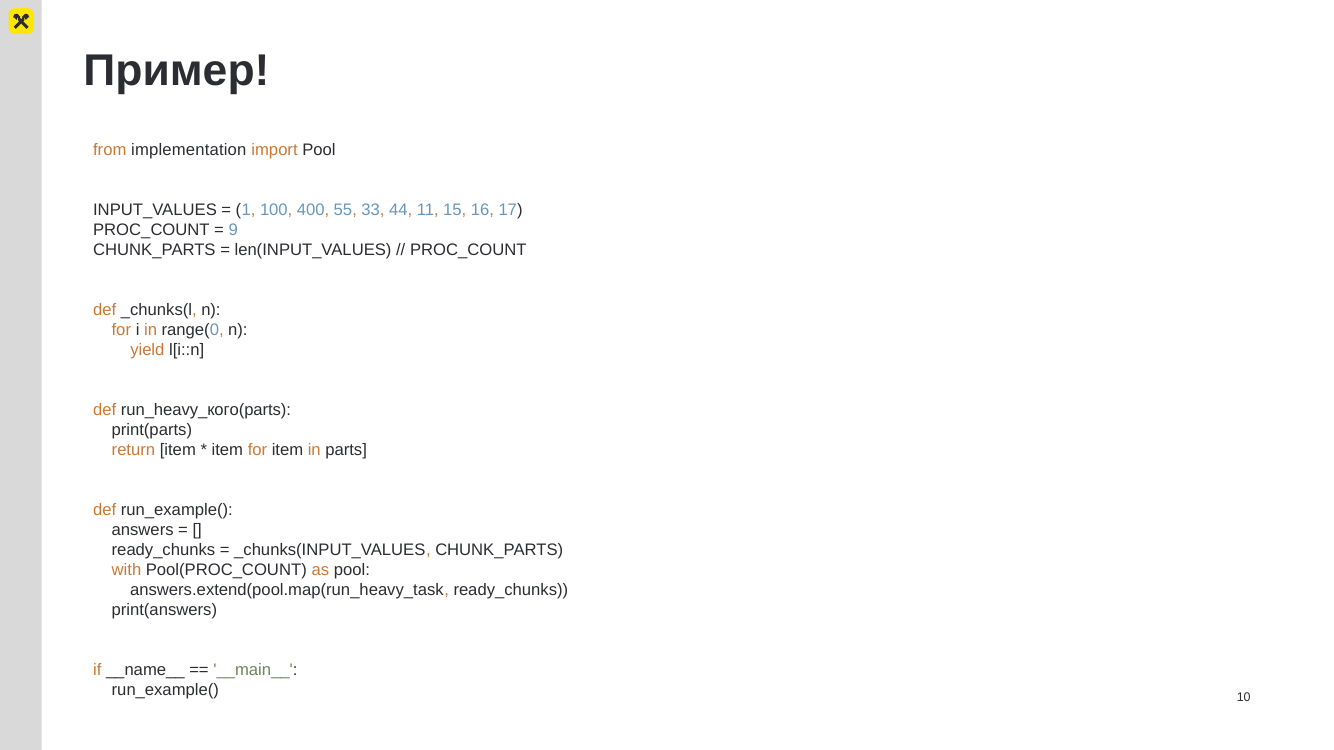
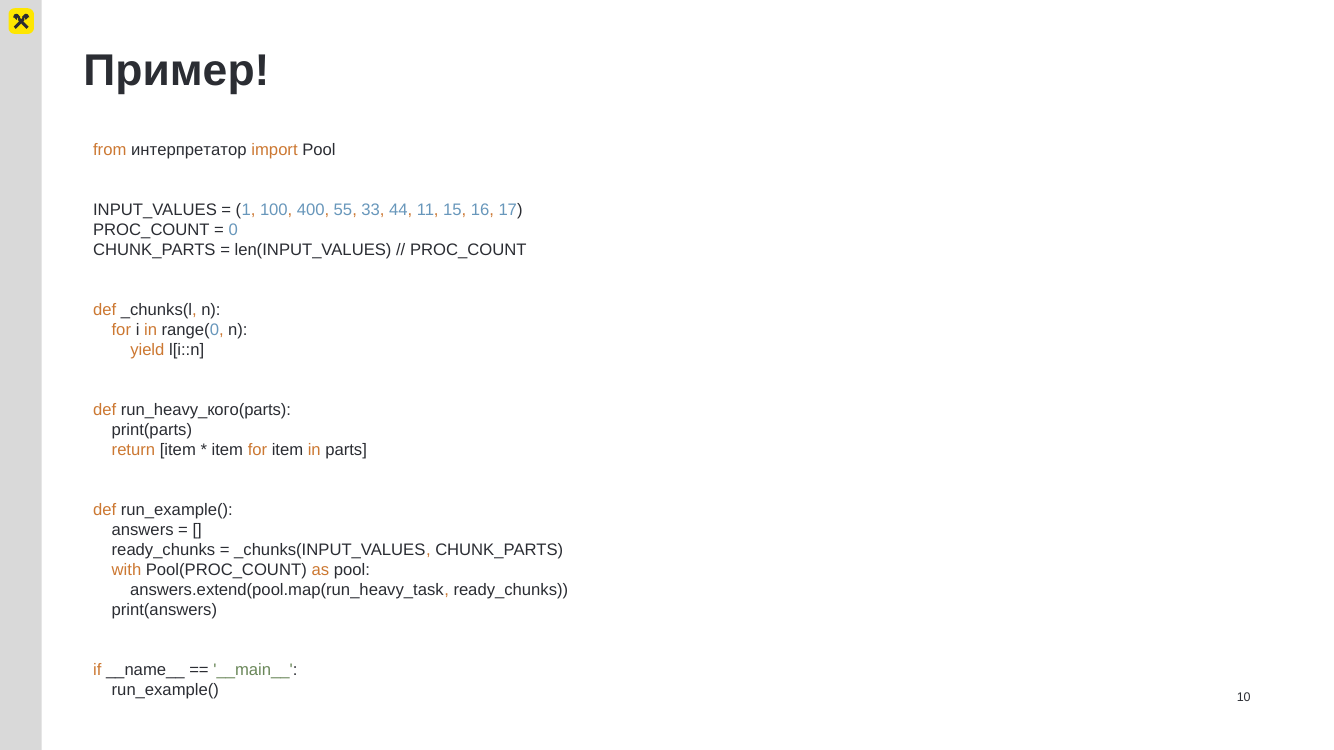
implementation: implementation -> интерпретатор
9: 9 -> 0
